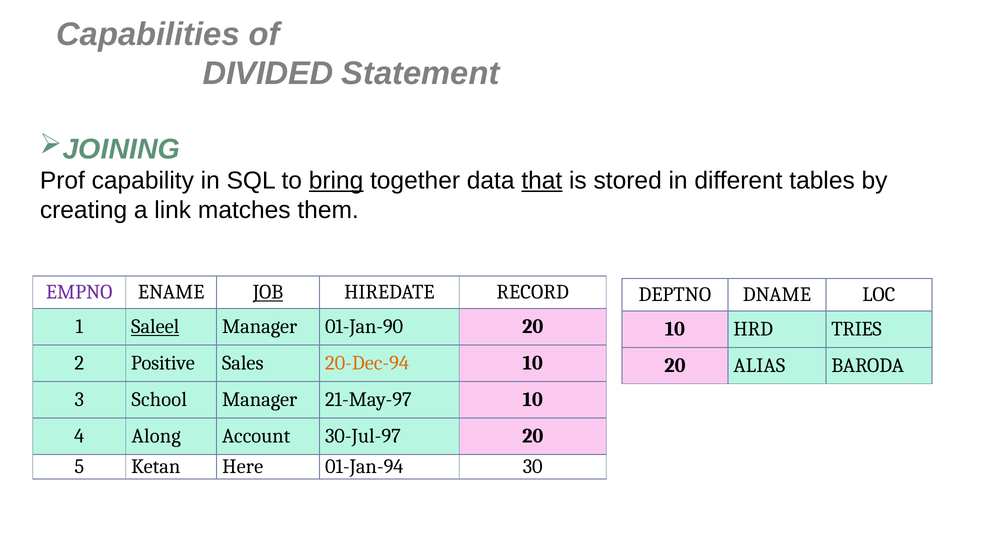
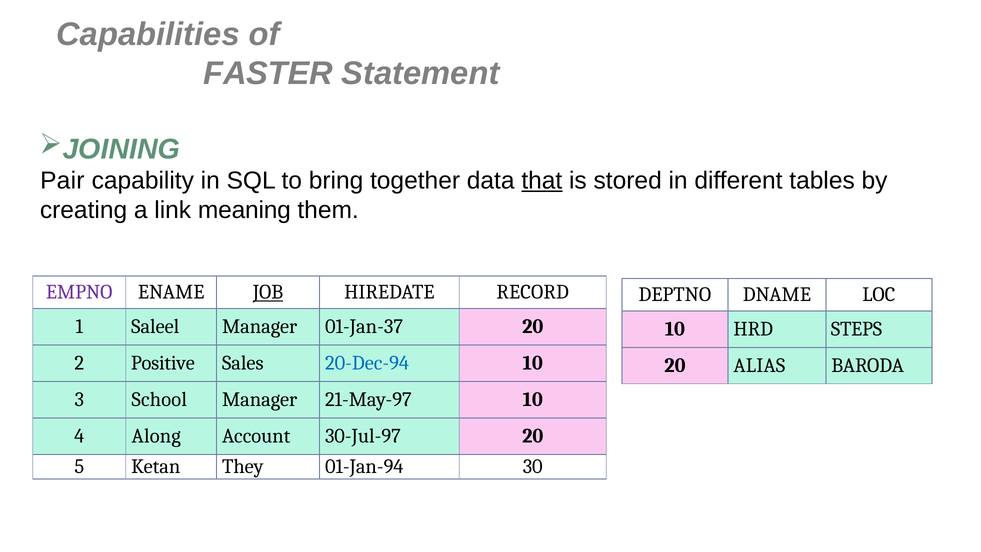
DIVIDED: DIVIDED -> FASTER
Prof: Prof -> Pair
bring underline: present -> none
matches: matches -> meaning
Saleel underline: present -> none
01-Jan-90: 01-Jan-90 -> 01-Jan-37
TRIES: TRIES -> STEPS
20-Dec-94 colour: orange -> blue
Here: Here -> They
